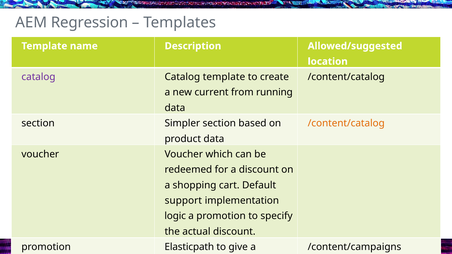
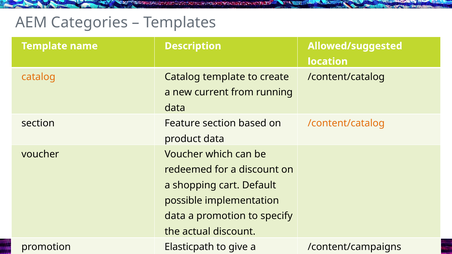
Regression: Regression -> Categories
catalog at (38, 77) colour: purple -> orange
Simpler: Simpler -> Feature
support: support -> possible
logic at (175, 216): logic -> data
